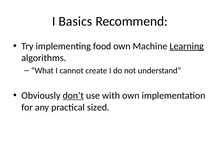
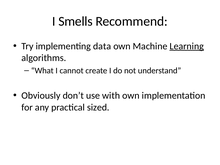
Basics: Basics -> Smells
food: food -> data
don’t underline: present -> none
